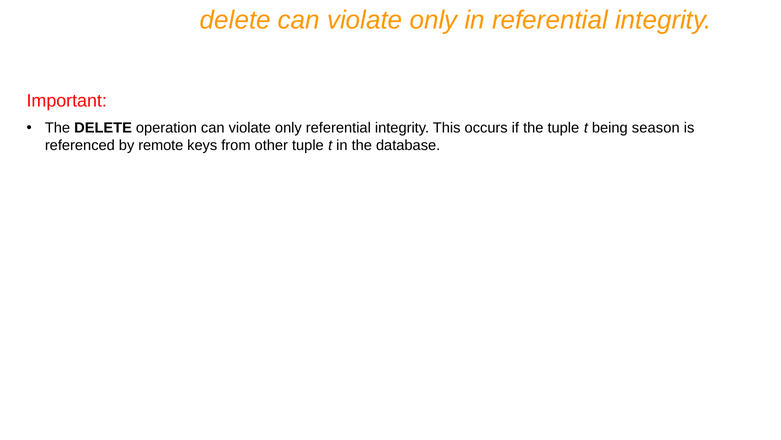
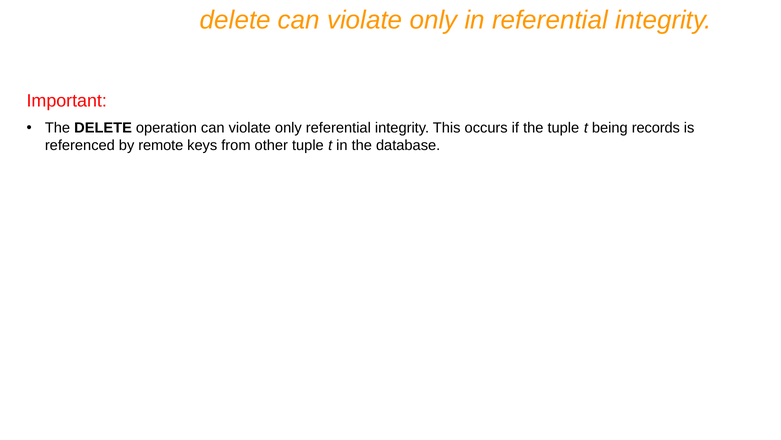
season: season -> records
